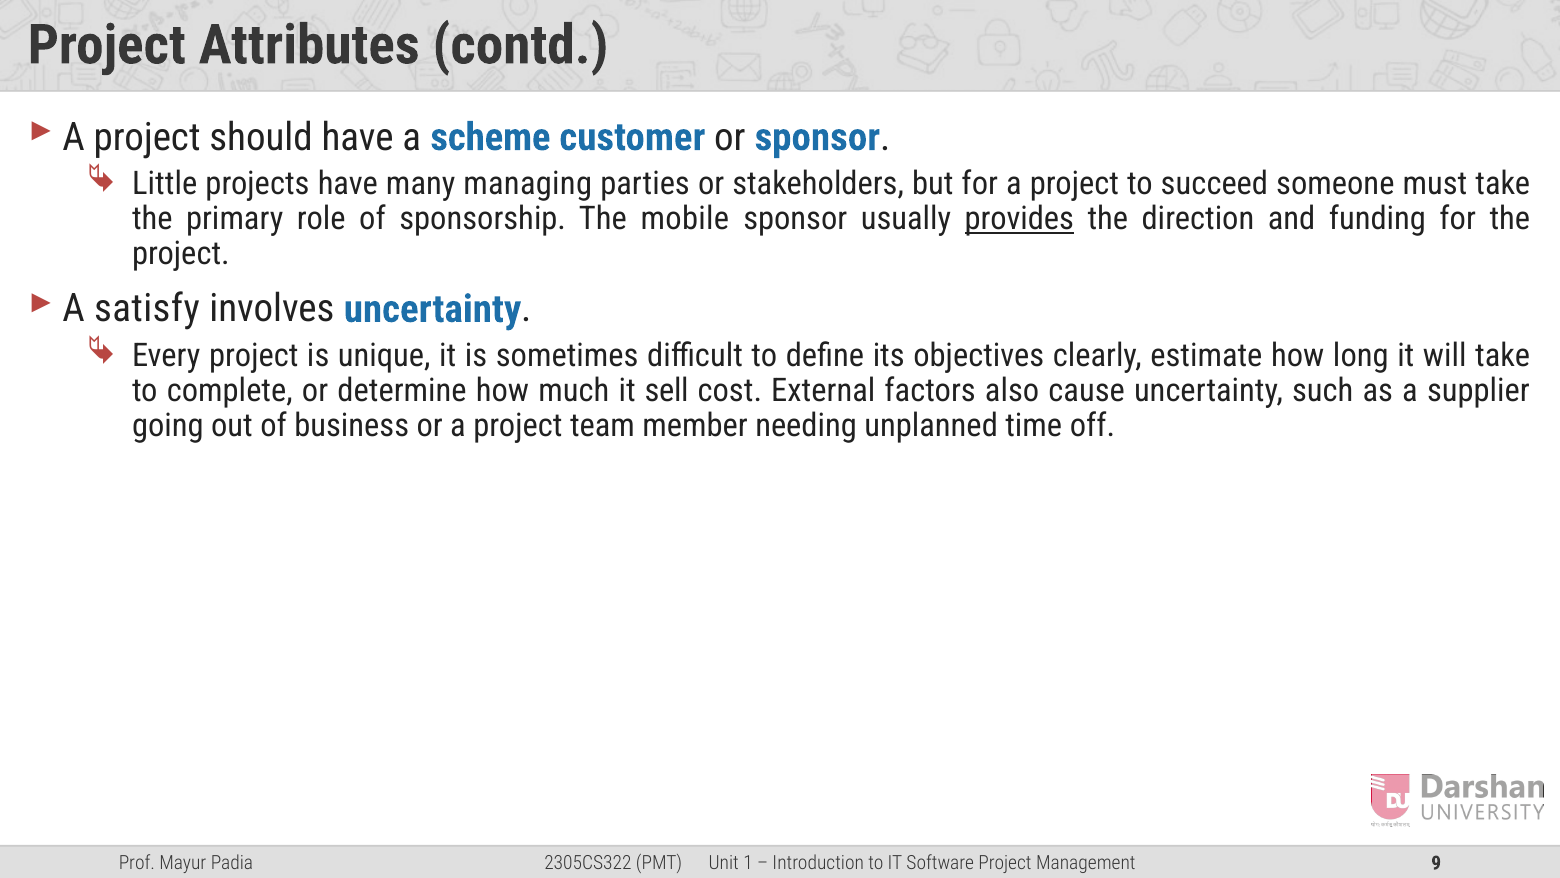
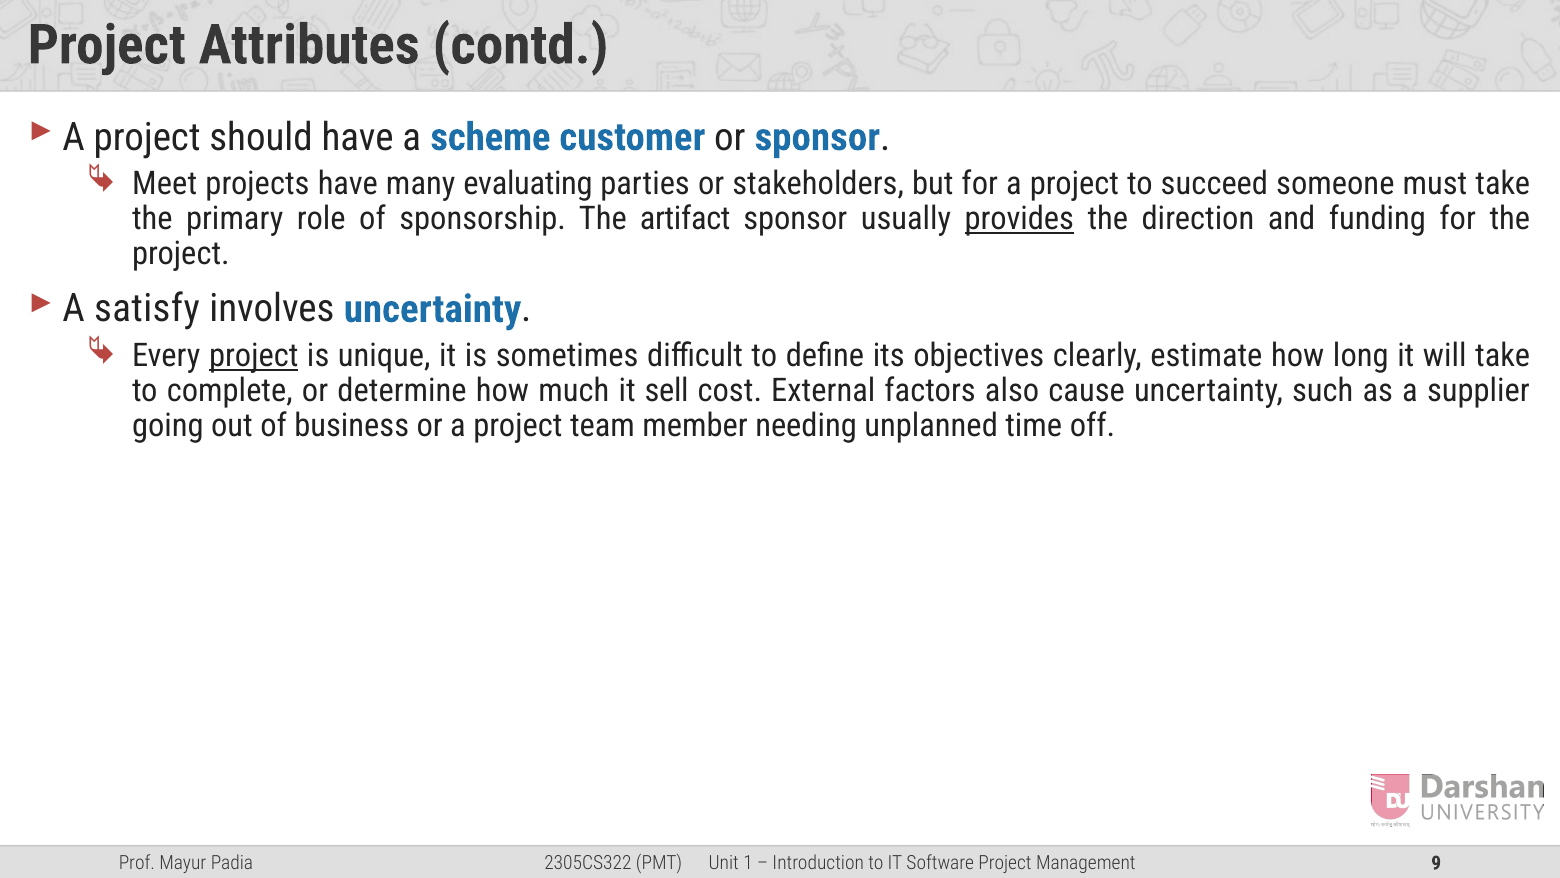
Little: Little -> Meet
managing: managing -> evaluating
mobile: mobile -> artifact
project at (254, 356) underline: none -> present
